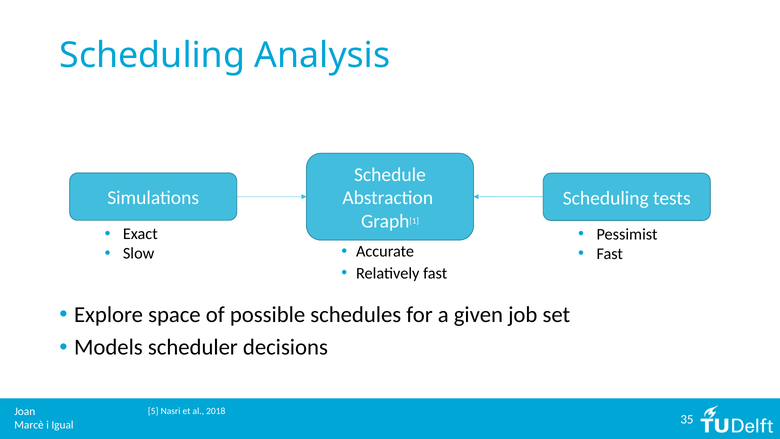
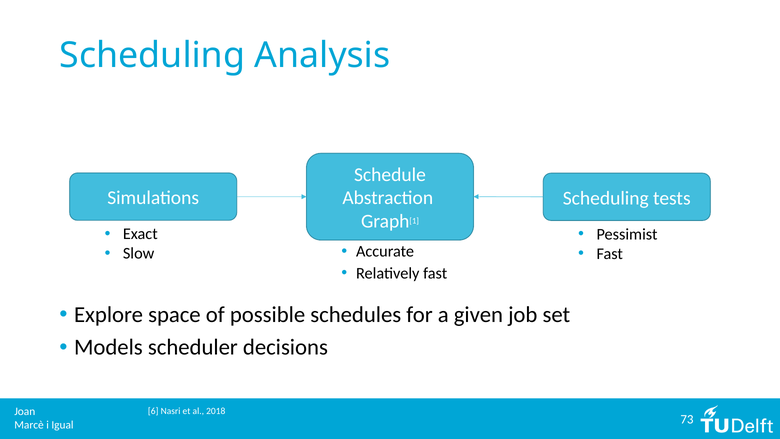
5: 5 -> 6
35: 35 -> 73
